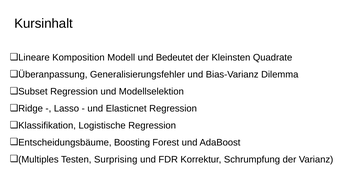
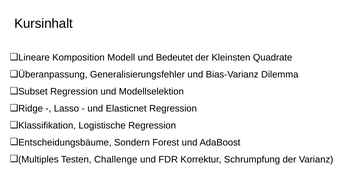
Boosting: Boosting -> Sondern
Surprising: Surprising -> Challenge
